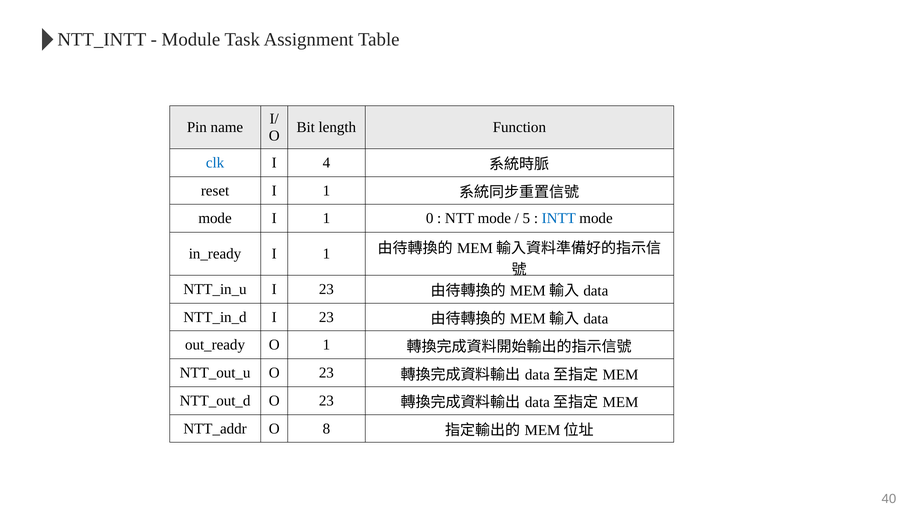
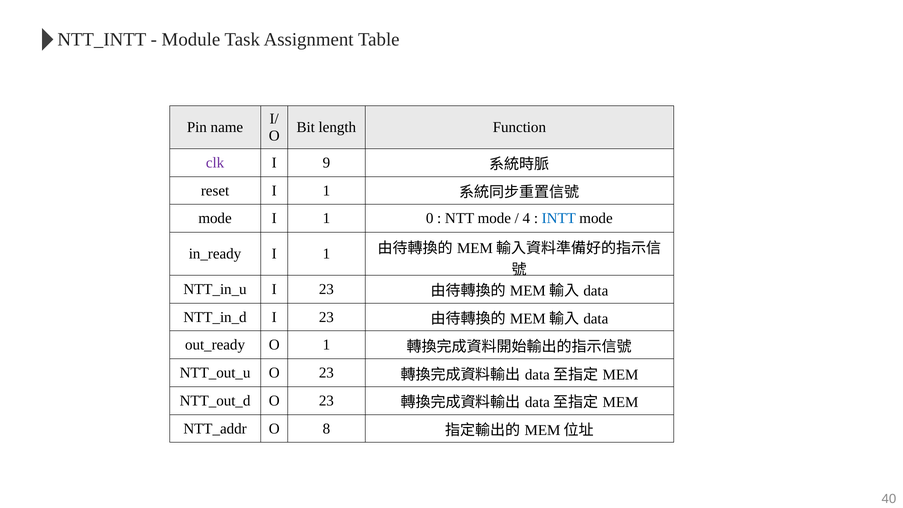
clk colour: blue -> purple
4: 4 -> 9
5: 5 -> 4
